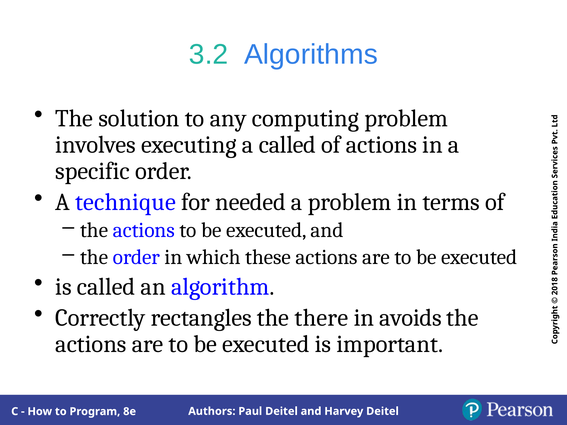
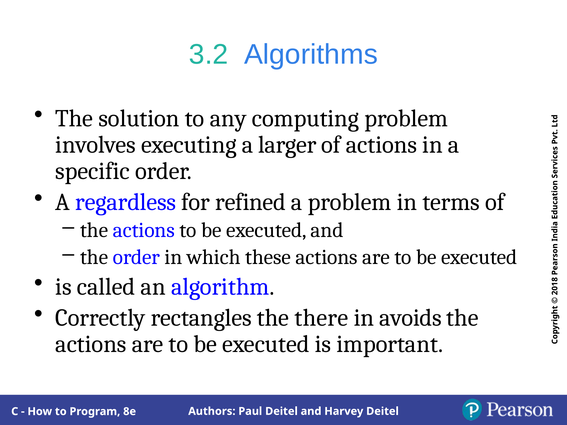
a called: called -> larger
technique: technique -> regardless
needed: needed -> refined
